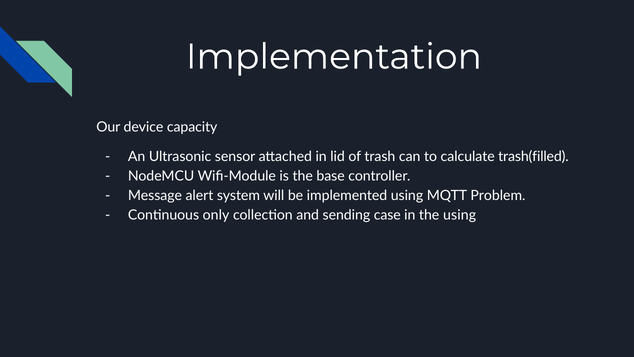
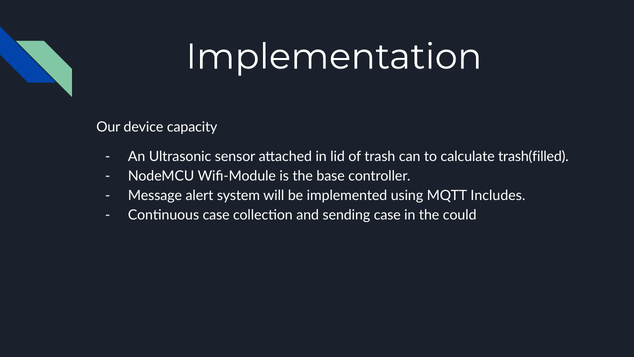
Problem: Problem -> Includes
Continuous only: only -> case
the using: using -> could
